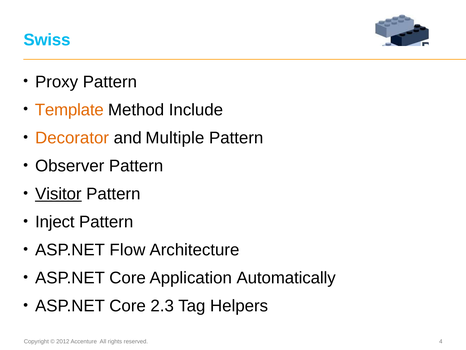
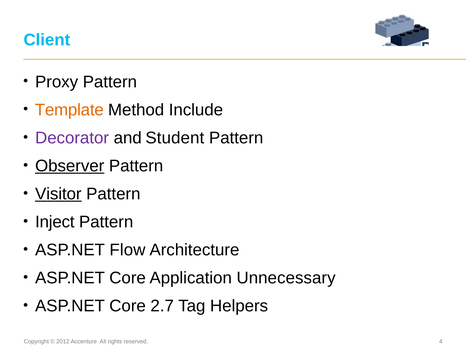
Swiss: Swiss -> Client
Decorator colour: orange -> purple
Multiple: Multiple -> Student
Observer underline: none -> present
Automatically: Automatically -> Unnecessary
2.3: 2.3 -> 2.7
